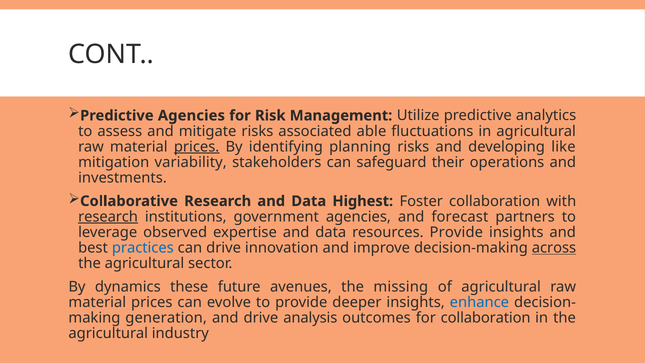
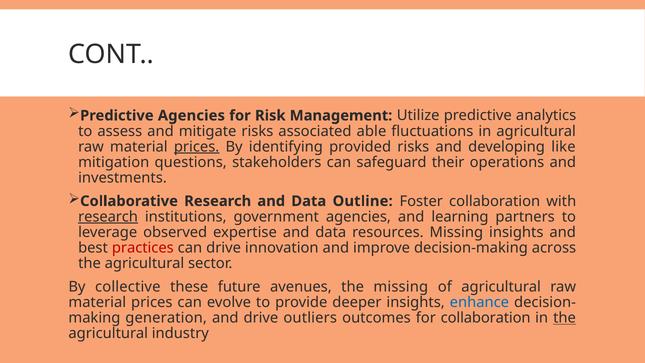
planning: planning -> provided
variability: variability -> questions
Highest: Highest -> Outline
forecast: forecast -> learning
resources Provide: Provide -> Missing
practices colour: blue -> red
across underline: present -> none
dynamics: dynamics -> collective
analysis: analysis -> outliers
the at (565, 318) underline: none -> present
